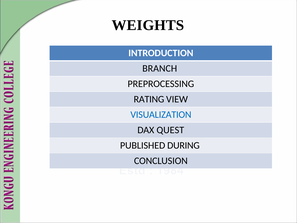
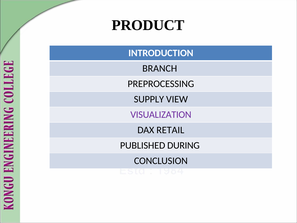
WEIGHTS: WEIGHTS -> PRODUCT
RATING: RATING -> SUPPLY
VISUALIZATION colour: blue -> purple
QUEST: QUEST -> RETAIL
